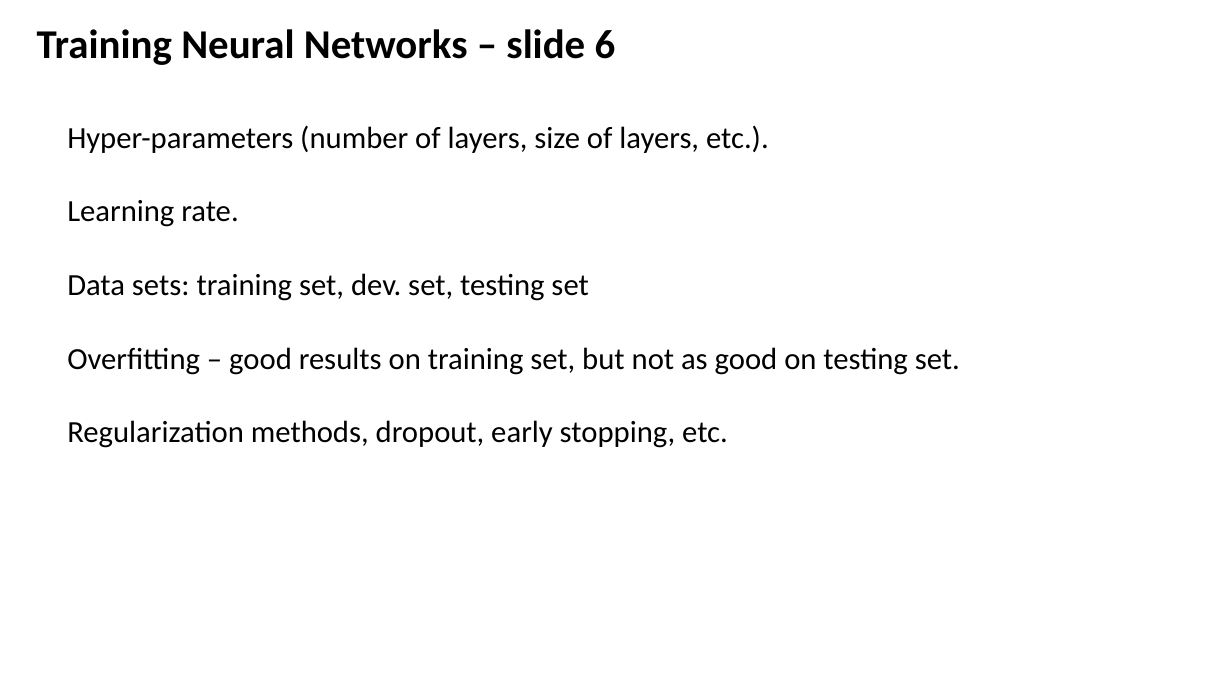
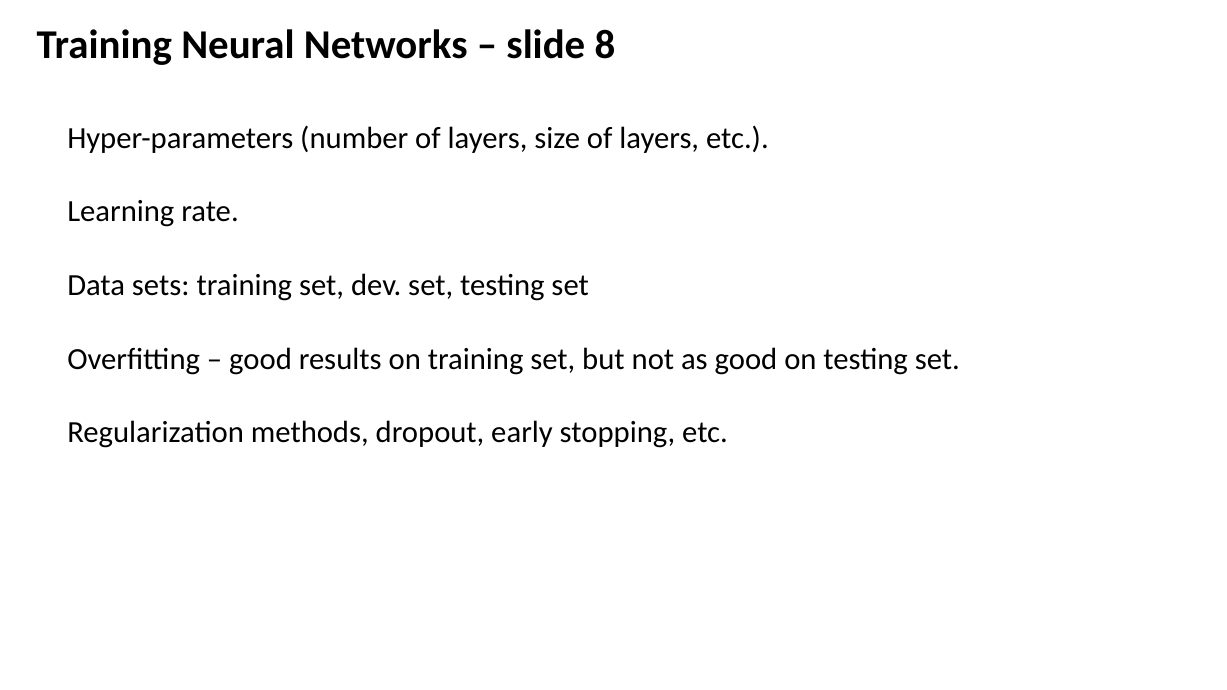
6: 6 -> 8
